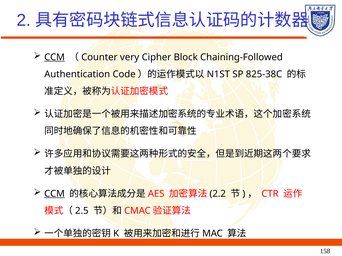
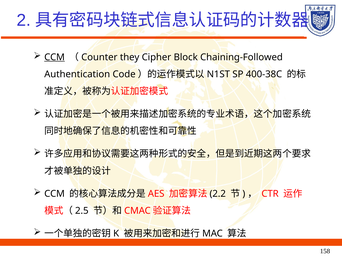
very: very -> they
825-38C: 825-38C -> 400-38C
CCM at (55, 194) underline: present -> none
